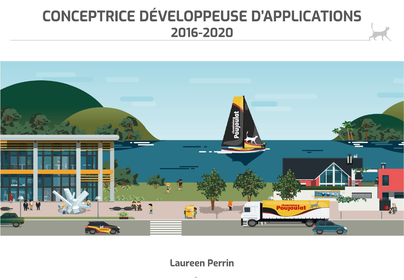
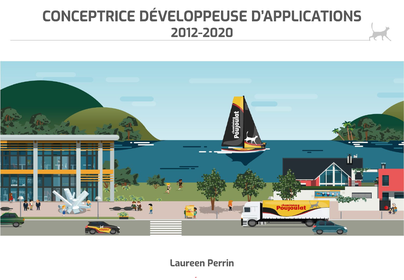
2016-2020: 2016-2020 -> 2012-2020
